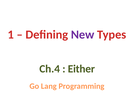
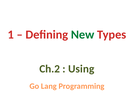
New colour: purple -> green
Ch.4: Ch.4 -> Ch.2
Either: Either -> Using
